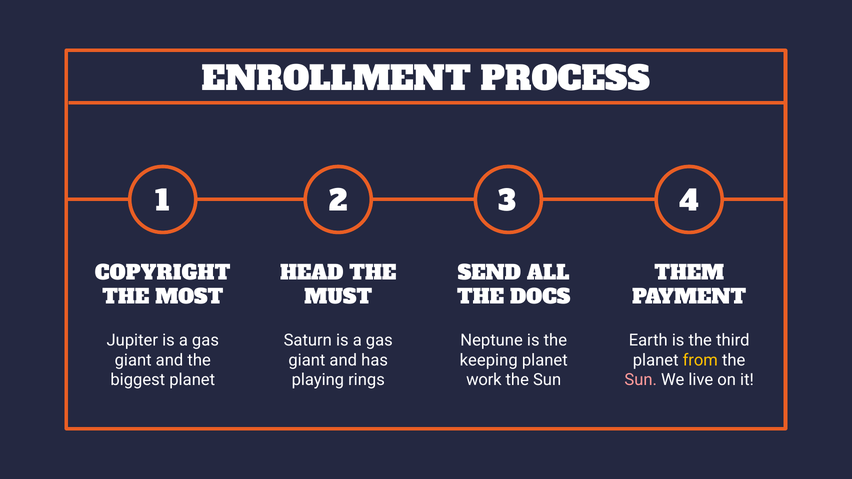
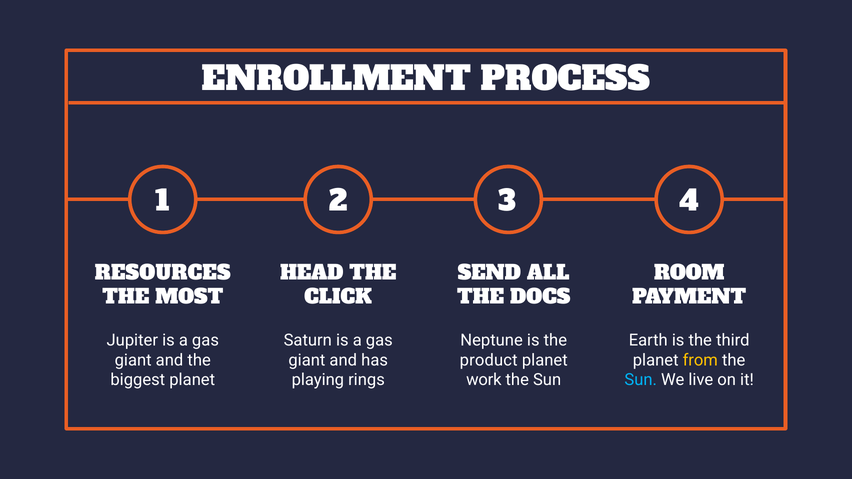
COPYRIGHT: COPYRIGHT -> RESOURCES
THEM: THEM -> ROOM
MUST: MUST -> CLICK
keeping: keeping -> product
Sun at (641, 380) colour: pink -> light blue
